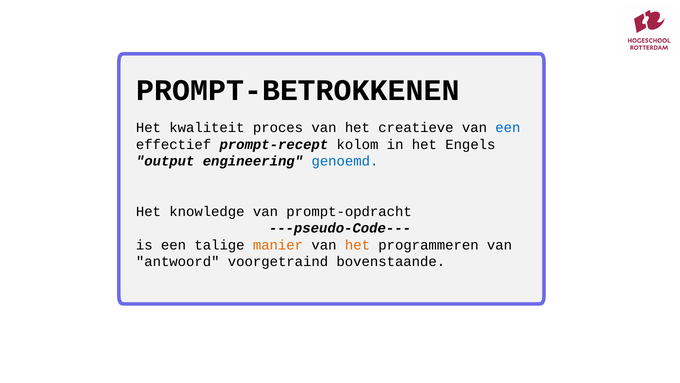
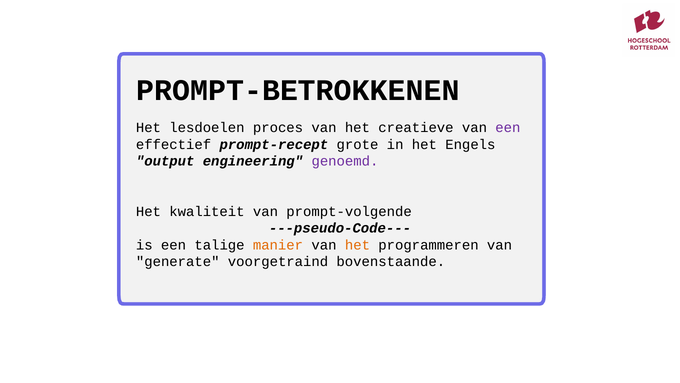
kwaliteit: kwaliteit -> lesdoelen
een at (508, 128) colour: blue -> purple
kolom: kolom -> grote
genoemd colour: blue -> purple
knowledge: knowledge -> kwaliteit
prompt-opdracht: prompt-opdracht -> prompt-volgende
antwoord: antwoord -> generate
